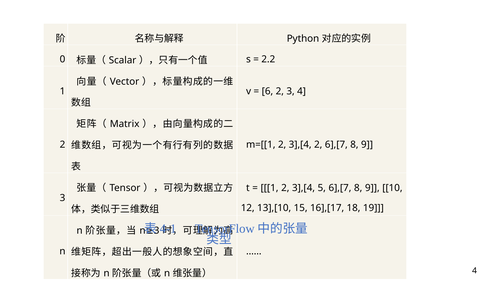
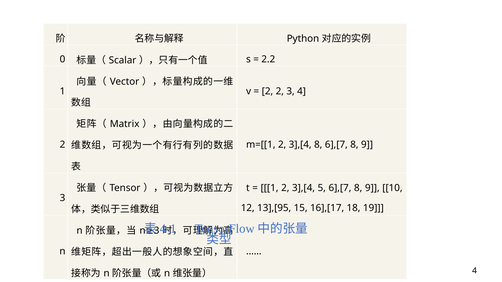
6 at (267, 92): 6 -> 2
3],[4 2: 2 -> 8
13],[10: 13],[10 -> 13],[95
